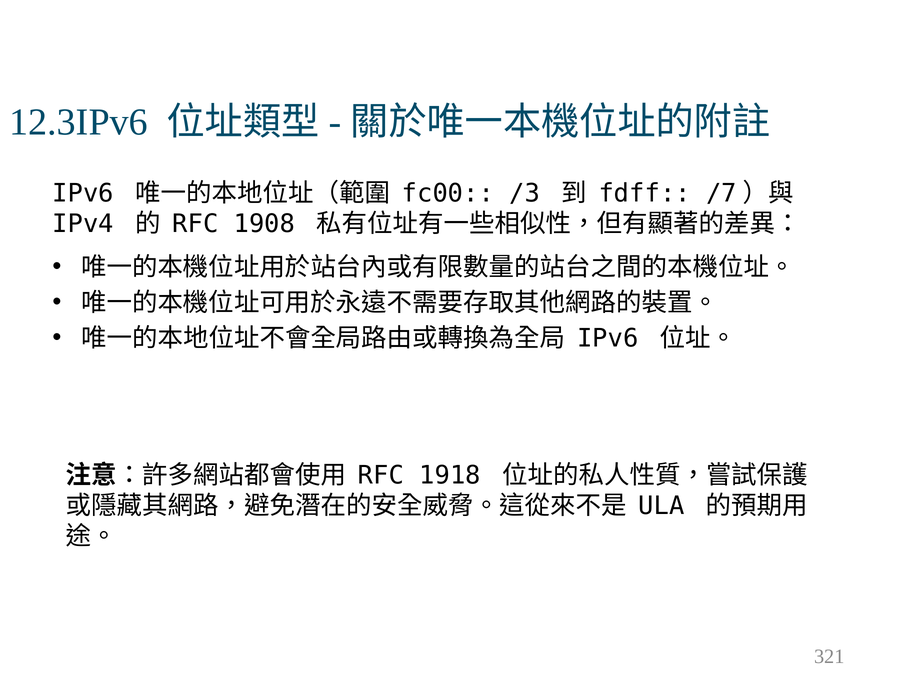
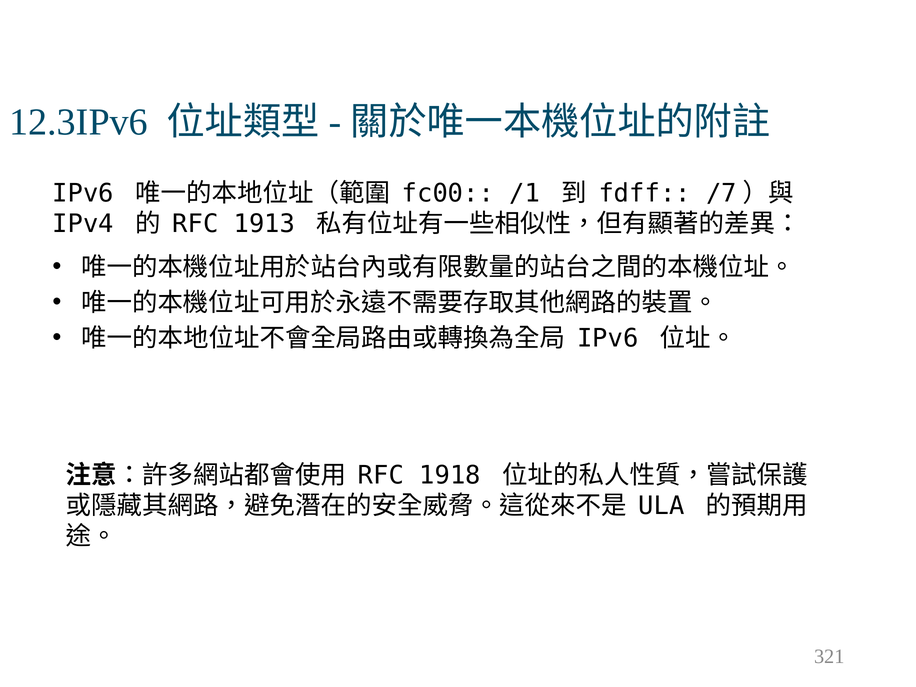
/3: /3 -> /1
1908: 1908 -> 1913
